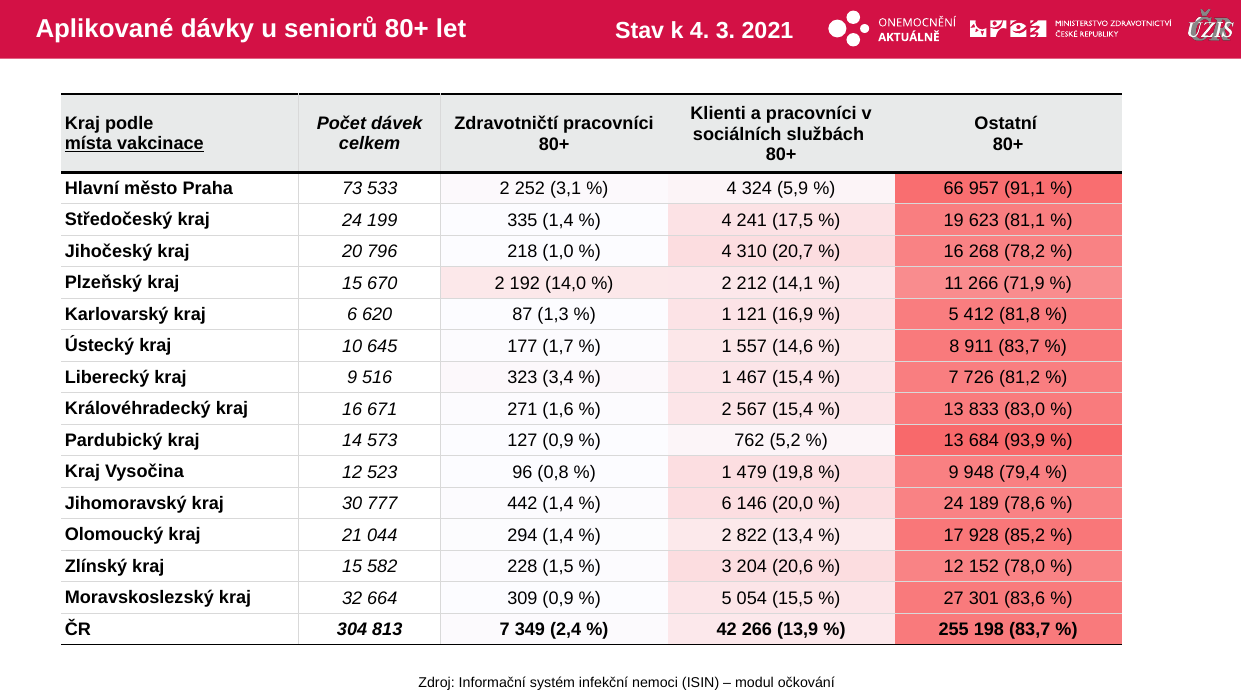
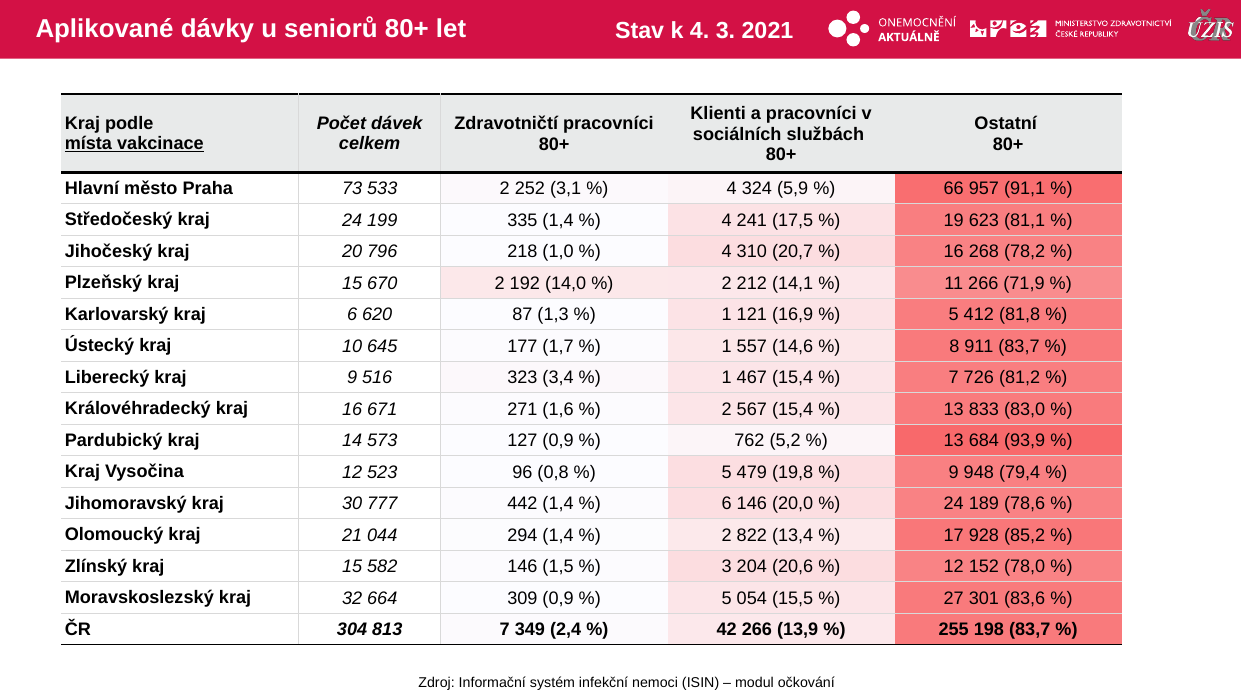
1 at (727, 472): 1 -> 5
582 228: 228 -> 146
